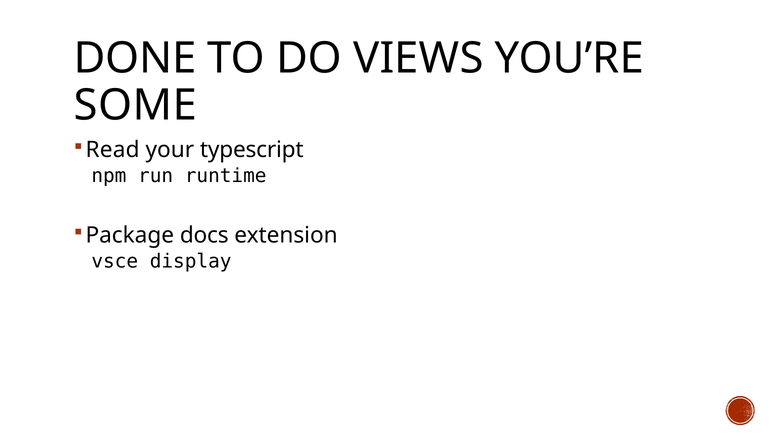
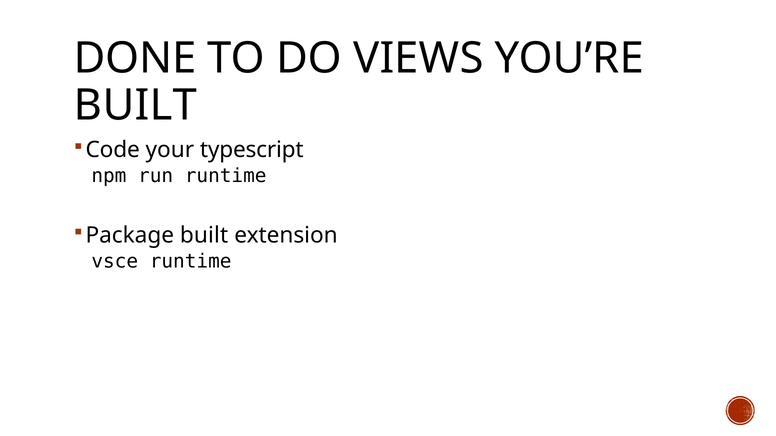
SOME at (135, 105): SOME -> BUILT
Read: Read -> Code
Package docs: docs -> built
vsce display: display -> runtime
